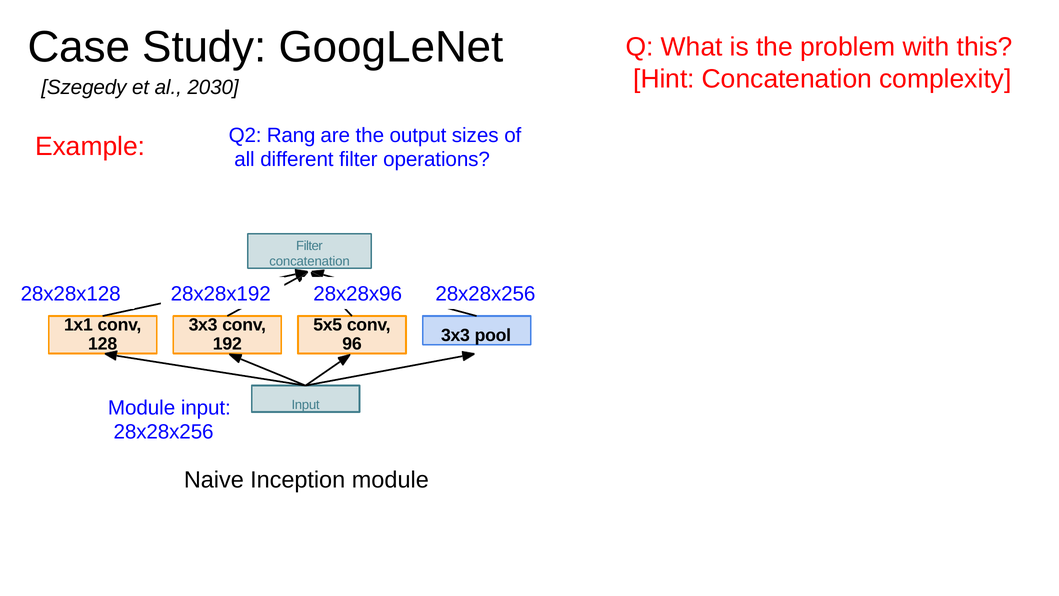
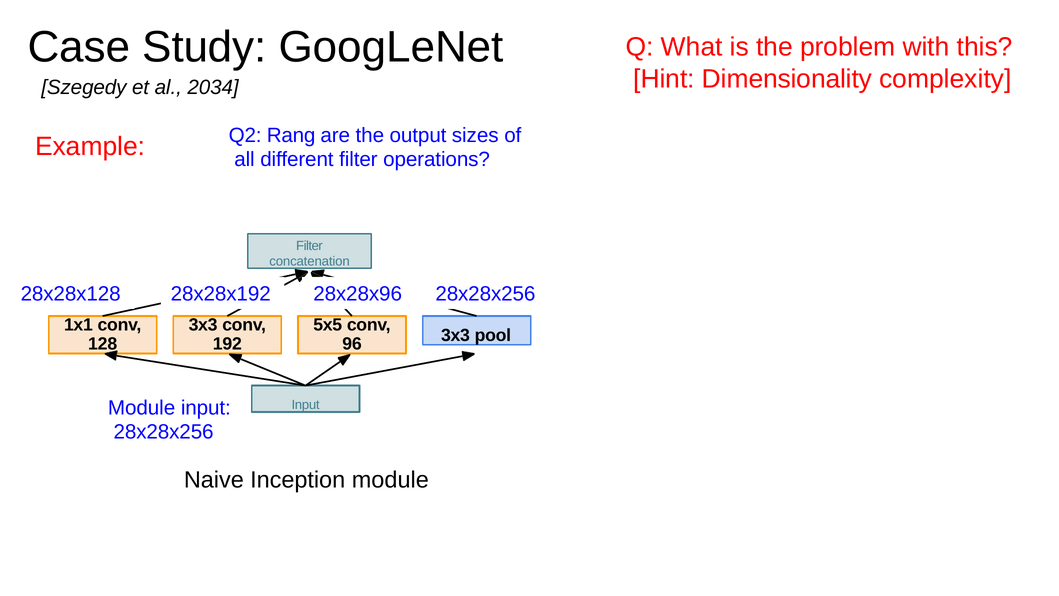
Hint Concatenation: Concatenation -> Dimensionality
2030: 2030 -> 2034
